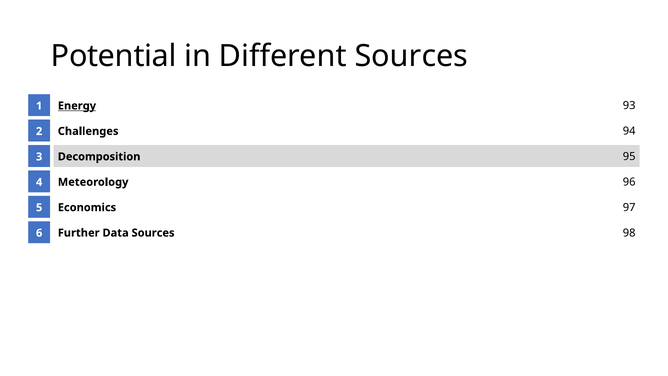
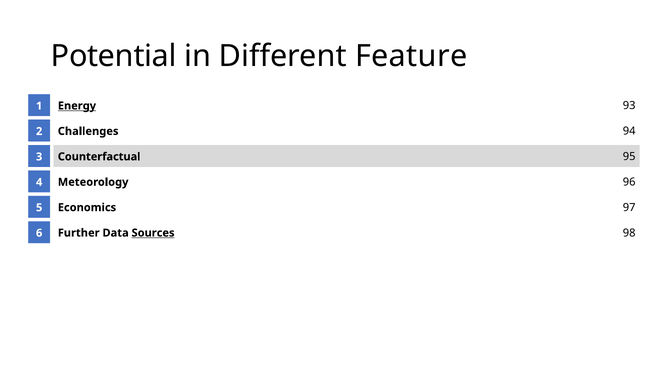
Different Sources: Sources -> Feature
Decomposition: Decomposition -> Counterfactual
Sources at (153, 233) underline: none -> present
